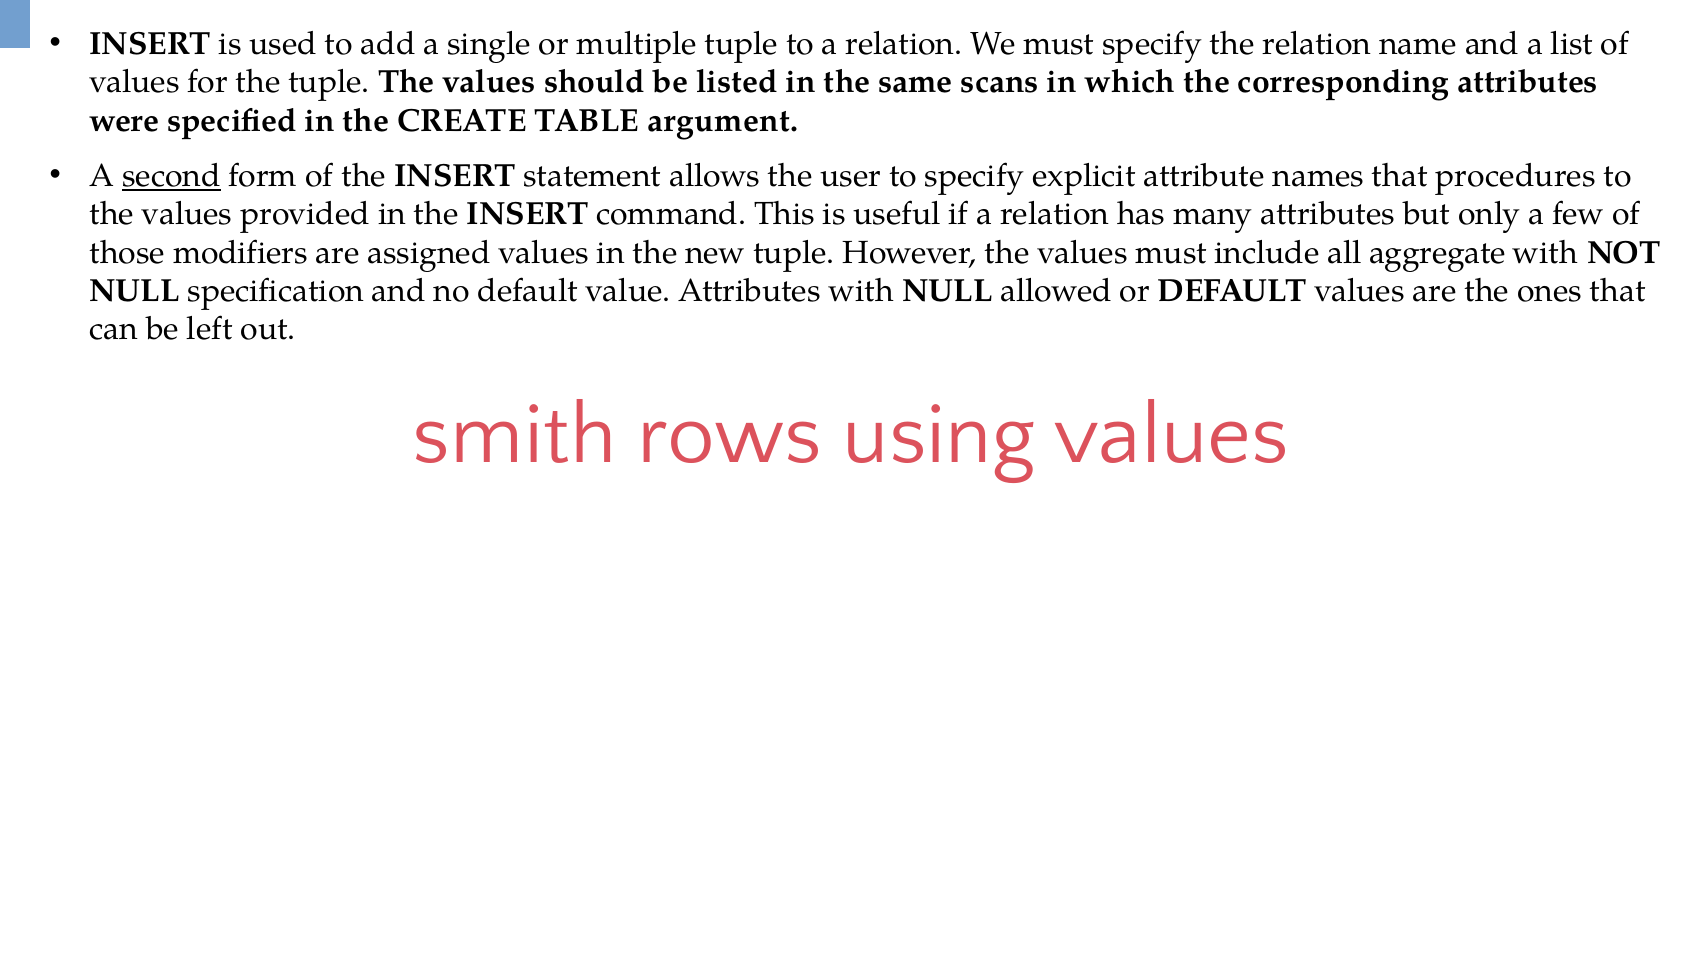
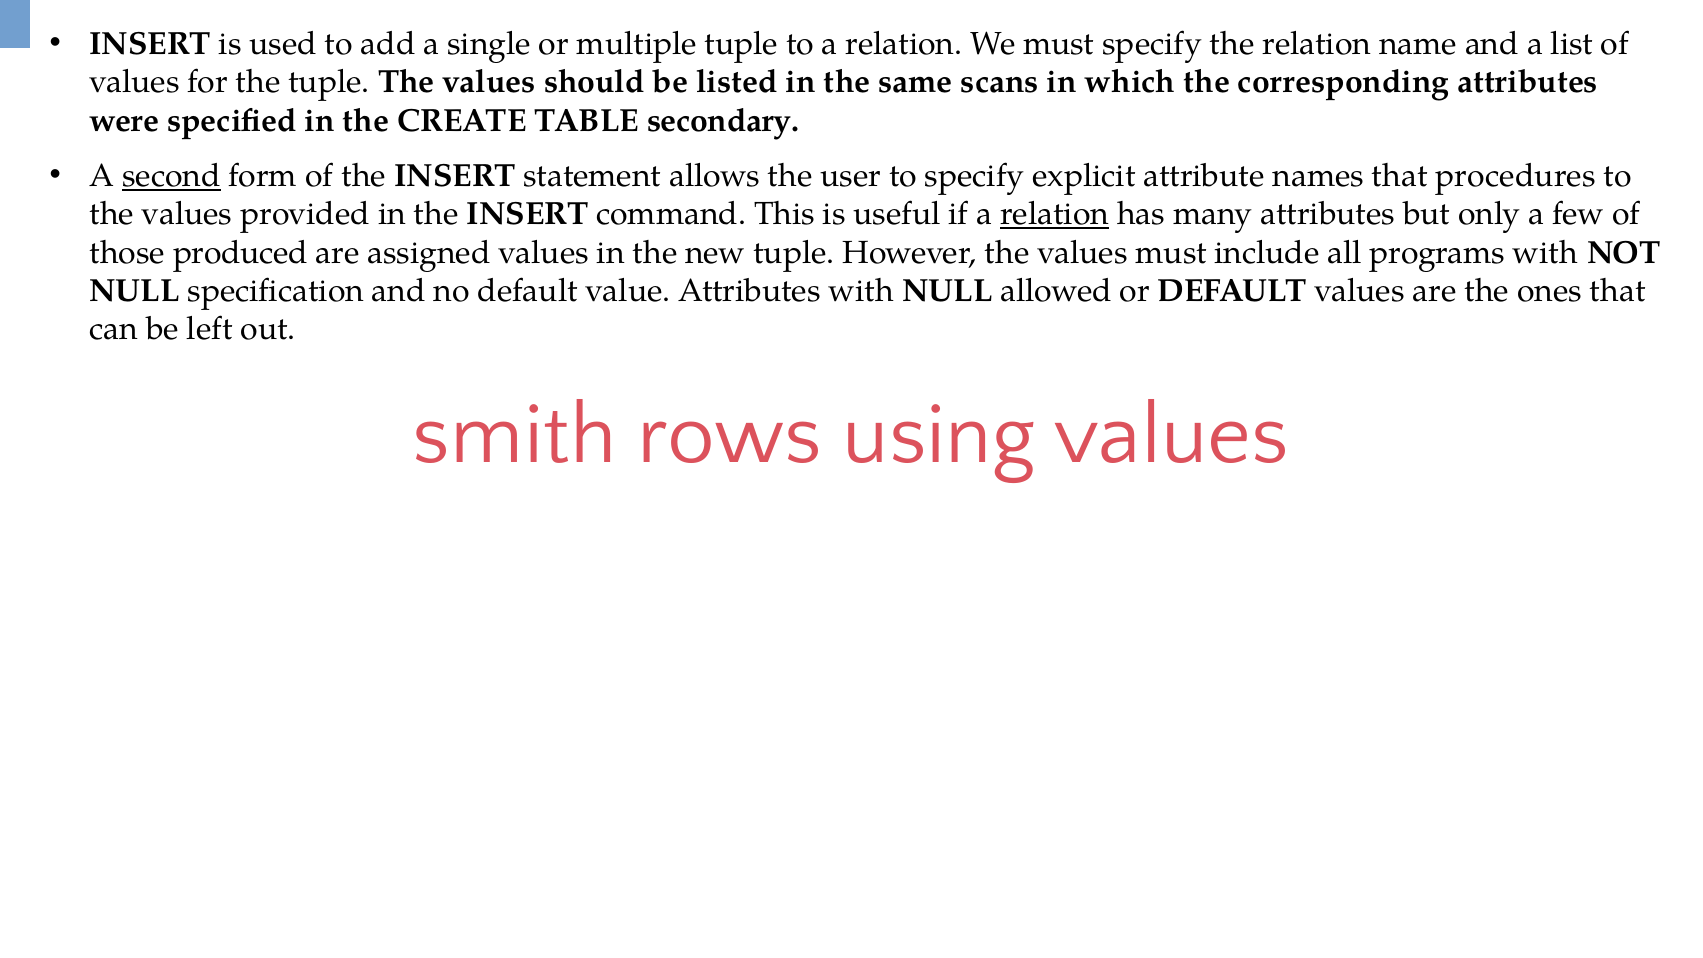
argument: argument -> secondary
relation at (1055, 214) underline: none -> present
modifiers: modifiers -> produced
aggregate: aggregate -> programs
